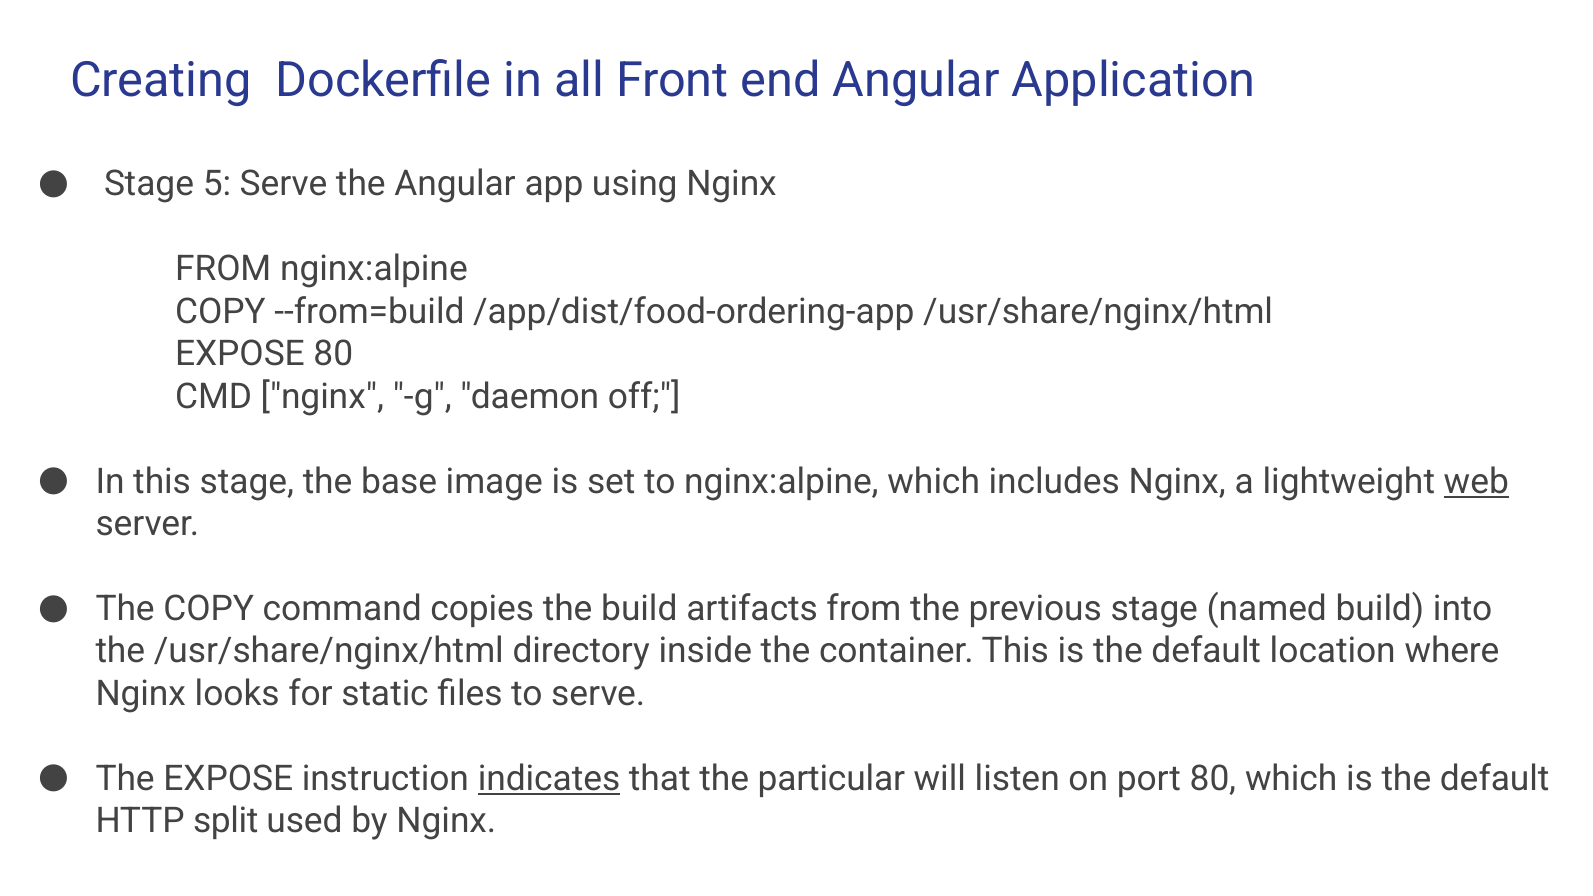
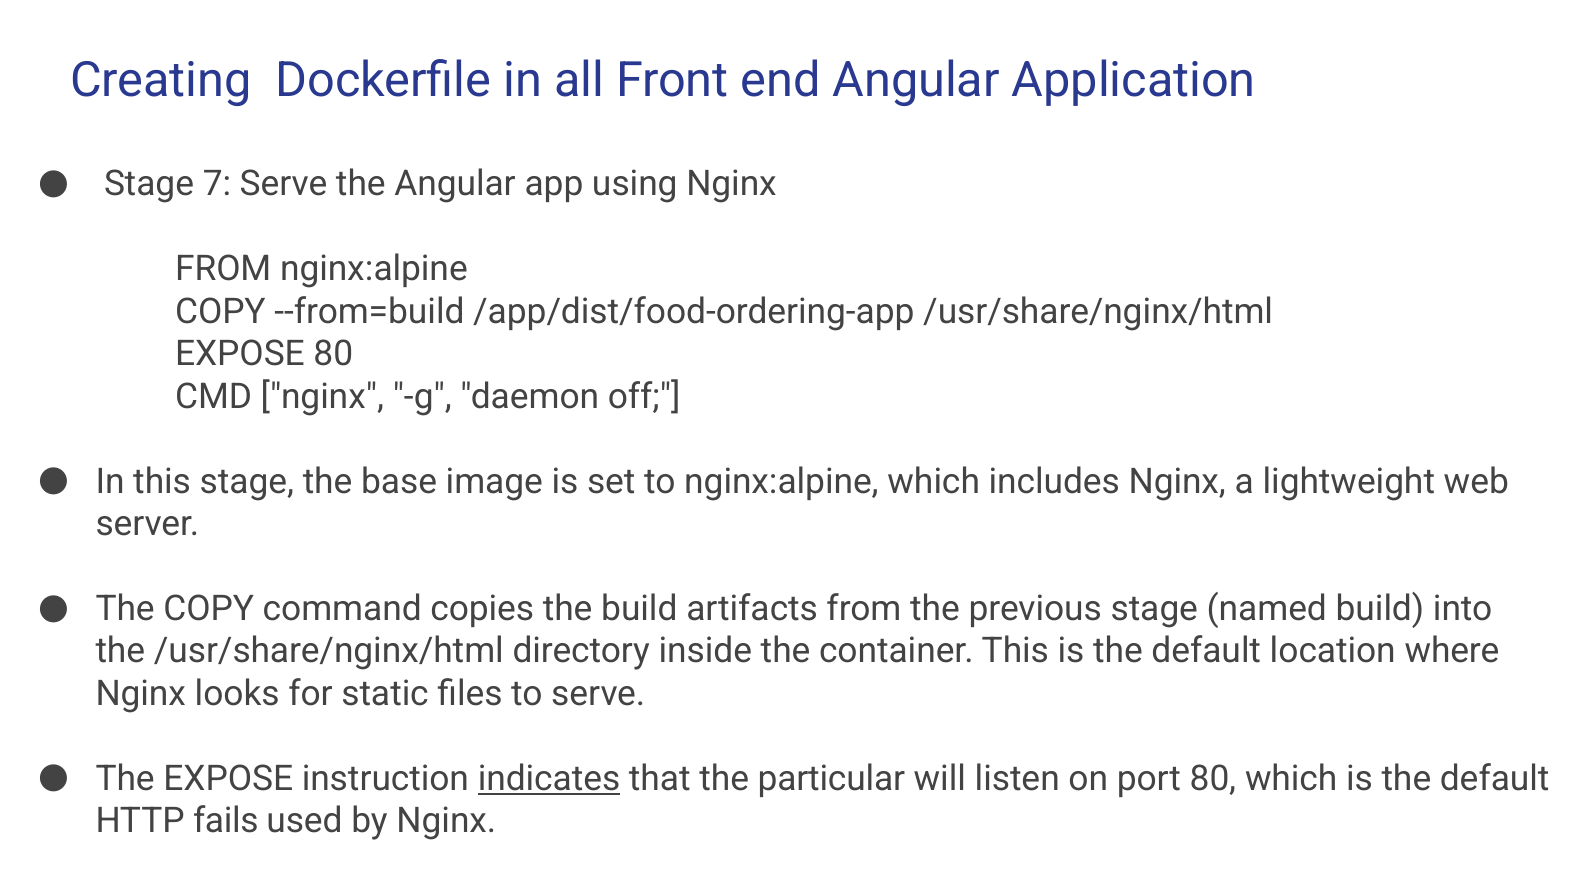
5: 5 -> 7
web underline: present -> none
split: split -> fails
